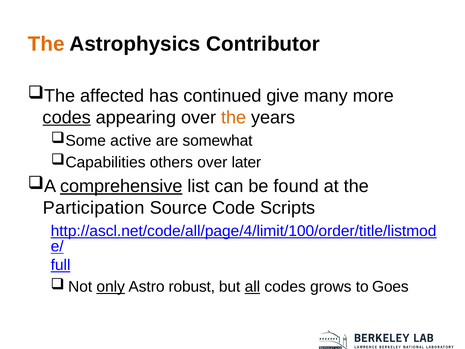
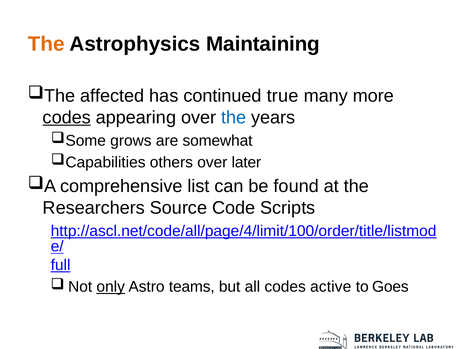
Contributor: Contributor -> Maintaining
give: give -> true
the at (234, 117) colour: orange -> blue
active: active -> grows
comprehensive underline: present -> none
Participation: Participation -> Researchers
robust: robust -> teams
all underline: present -> none
grows: grows -> active
